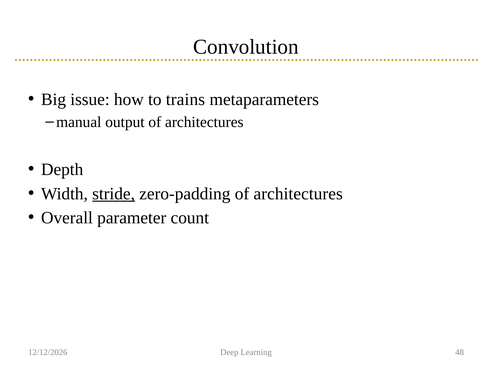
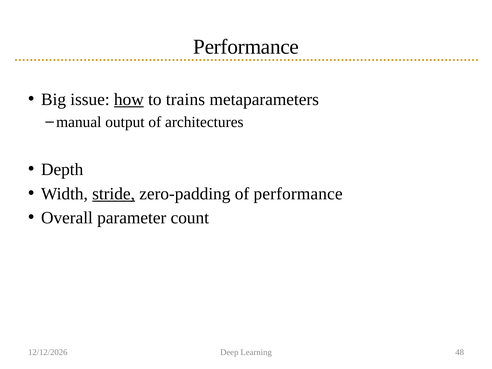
Convolution at (246, 47): Convolution -> Performance
how underline: none -> present
zero-padding of architectures: architectures -> performance
